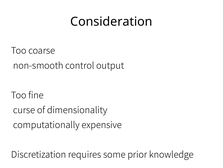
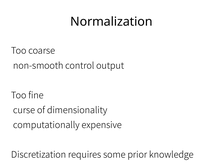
Consideration: Consideration -> Normalization
